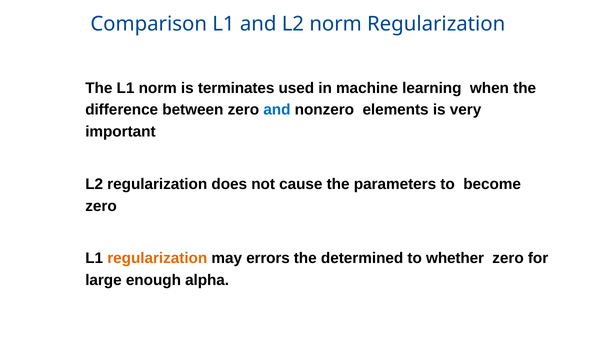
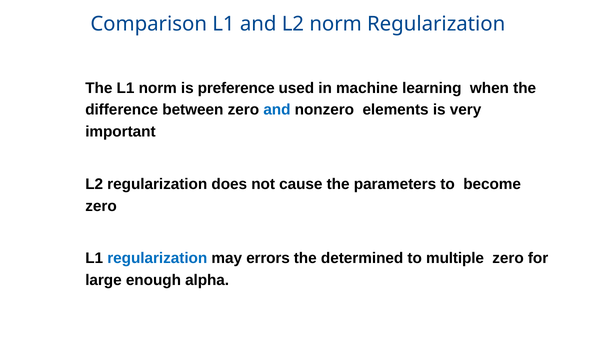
terminates: terminates -> preference
regularization at (157, 258) colour: orange -> blue
whether: whether -> multiple
